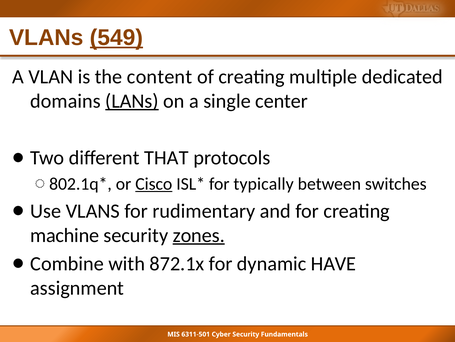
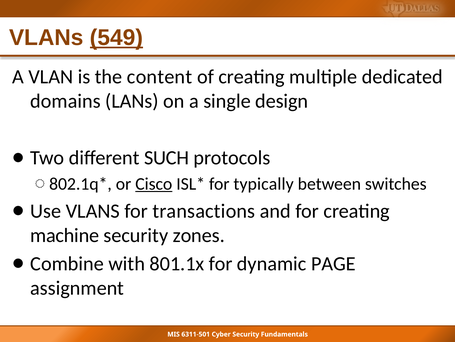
LANs underline: present -> none
center: center -> design
THAT: THAT -> SUCH
rudimentary: rudimentary -> transactions
zones underline: present -> none
872.1x: 872.1x -> 801.1x
HAVE: HAVE -> PAGE
